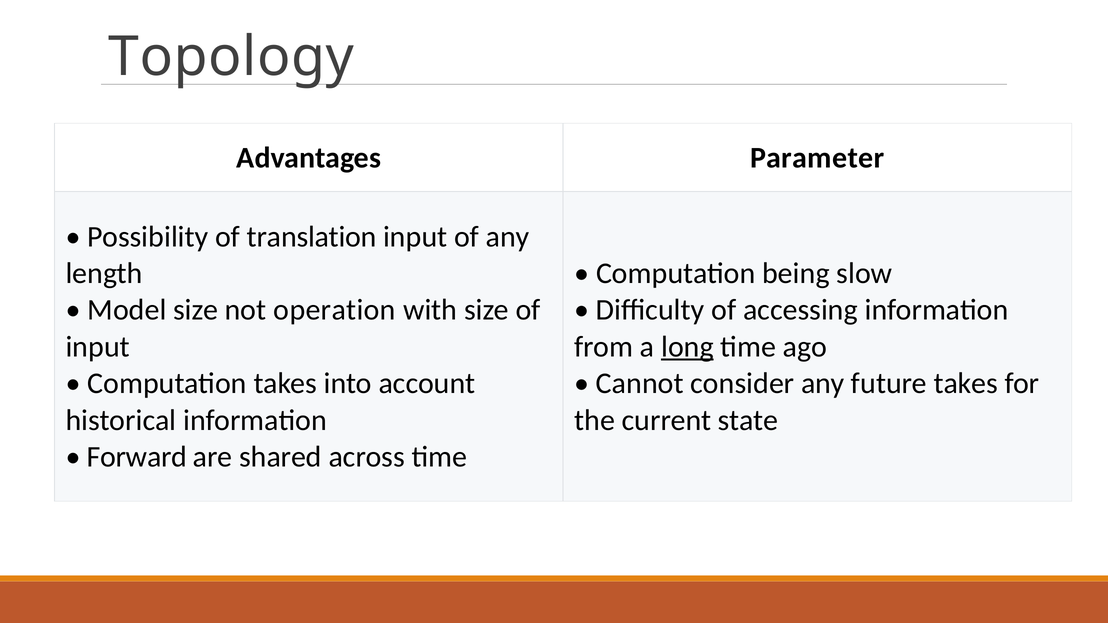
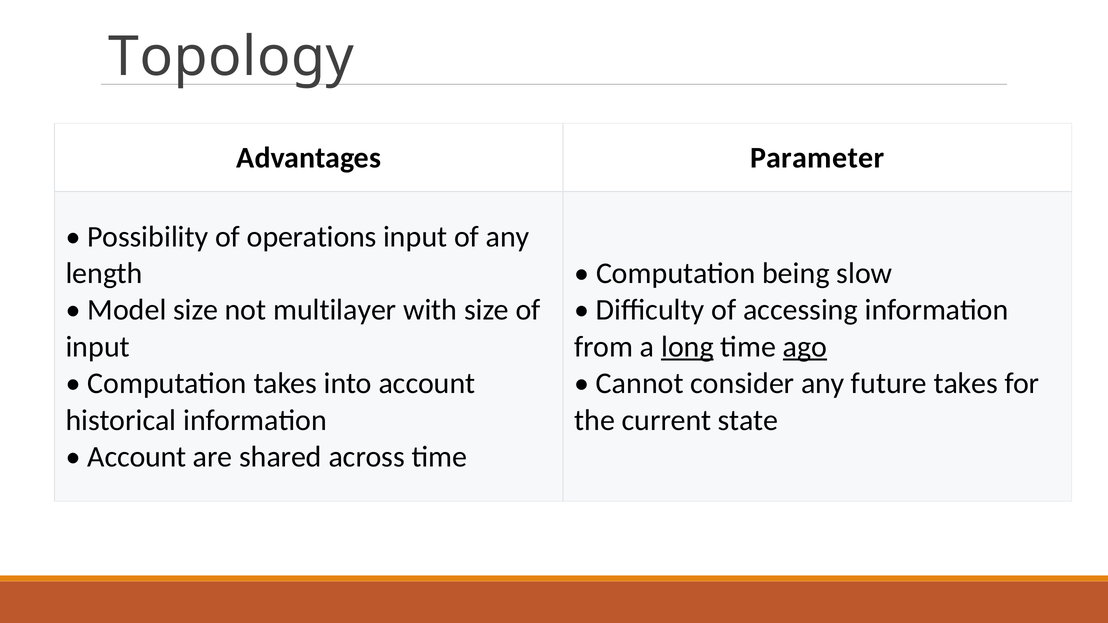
translation: translation -> operations
operation: operation -> multilayer
ago underline: none -> present
Forward at (137, 457): Forward -> Account
